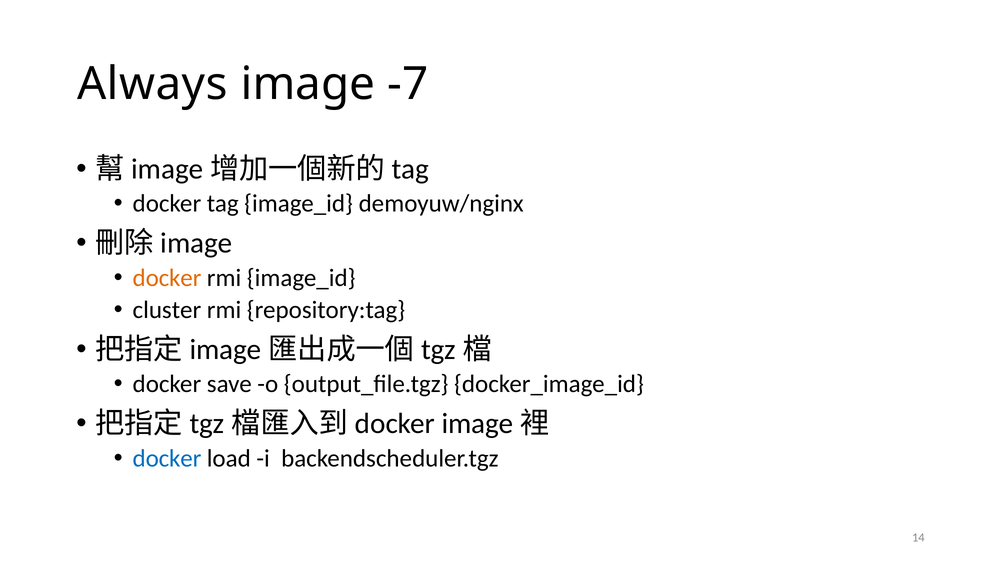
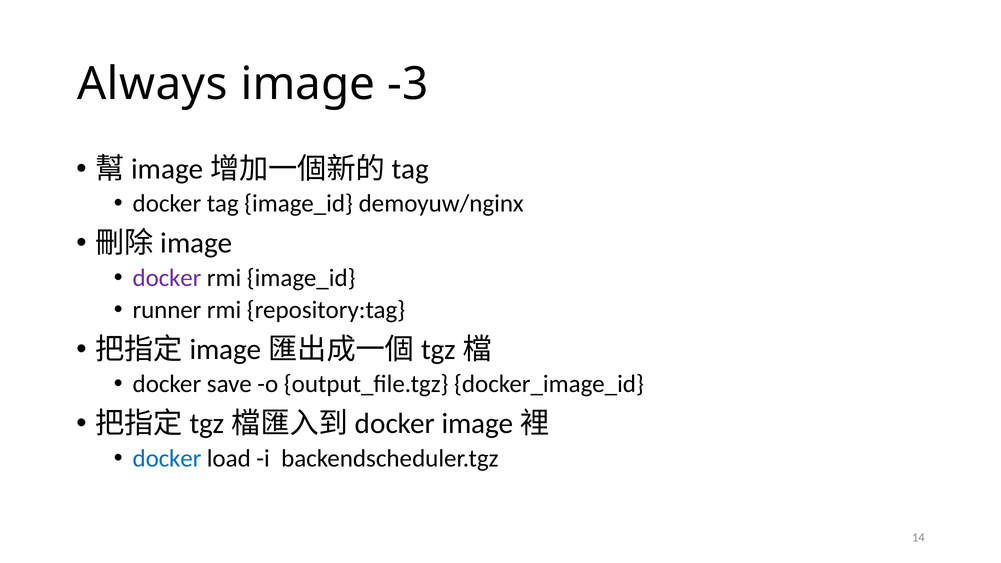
-7: -7 -> -3
docker at (167, 278) colour: orange -> purple
cluster: cluster -> runner
